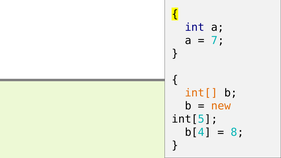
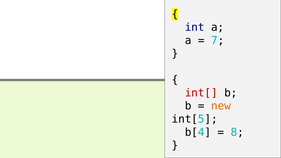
int[ colour: orange -> red
